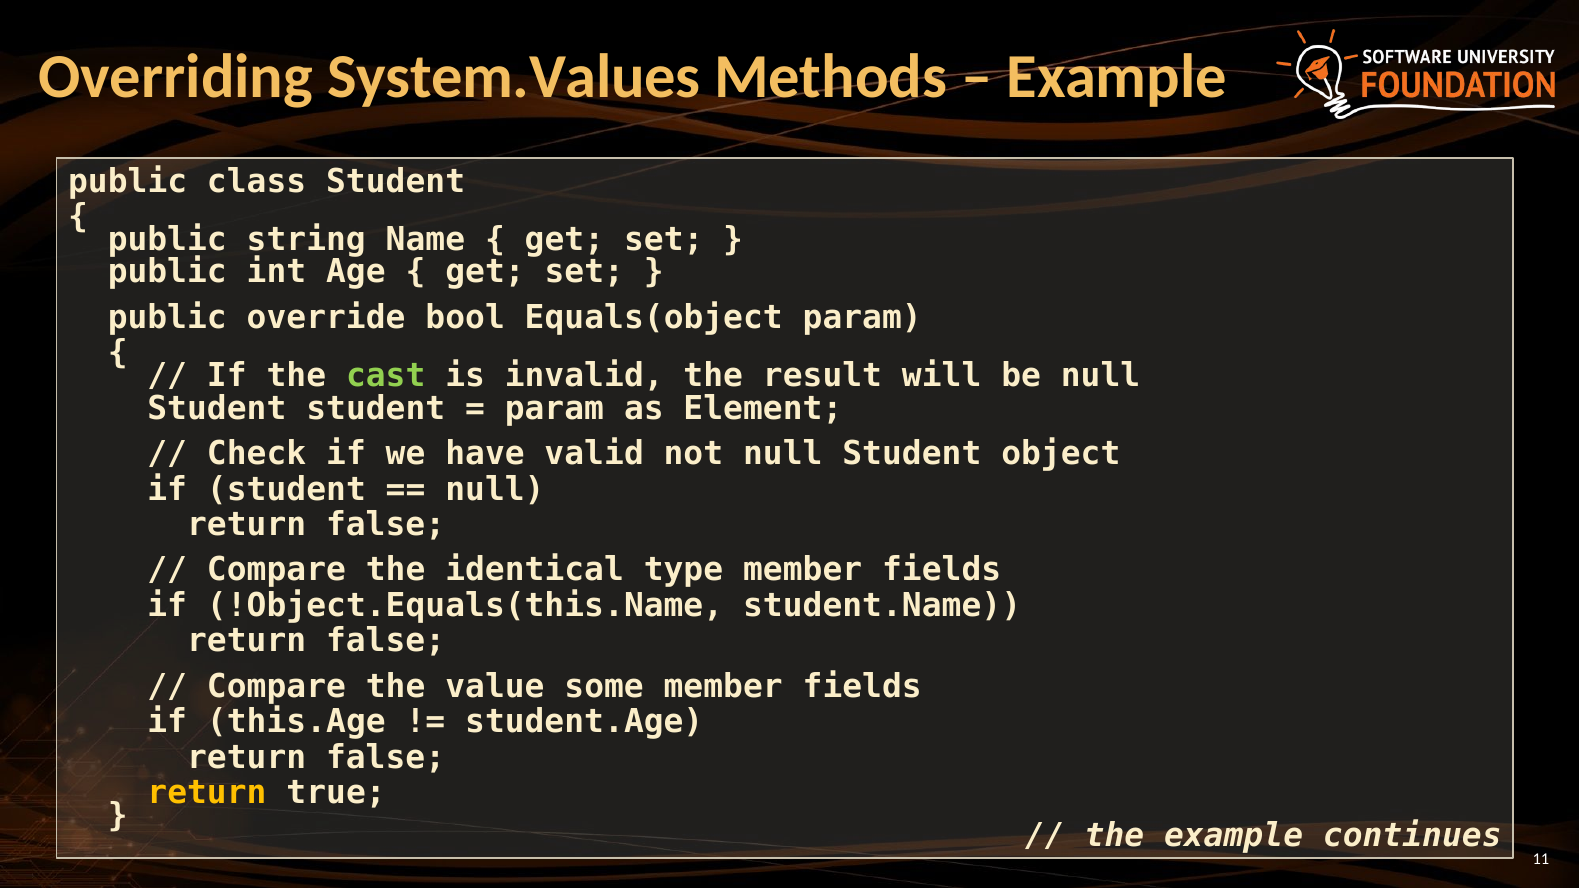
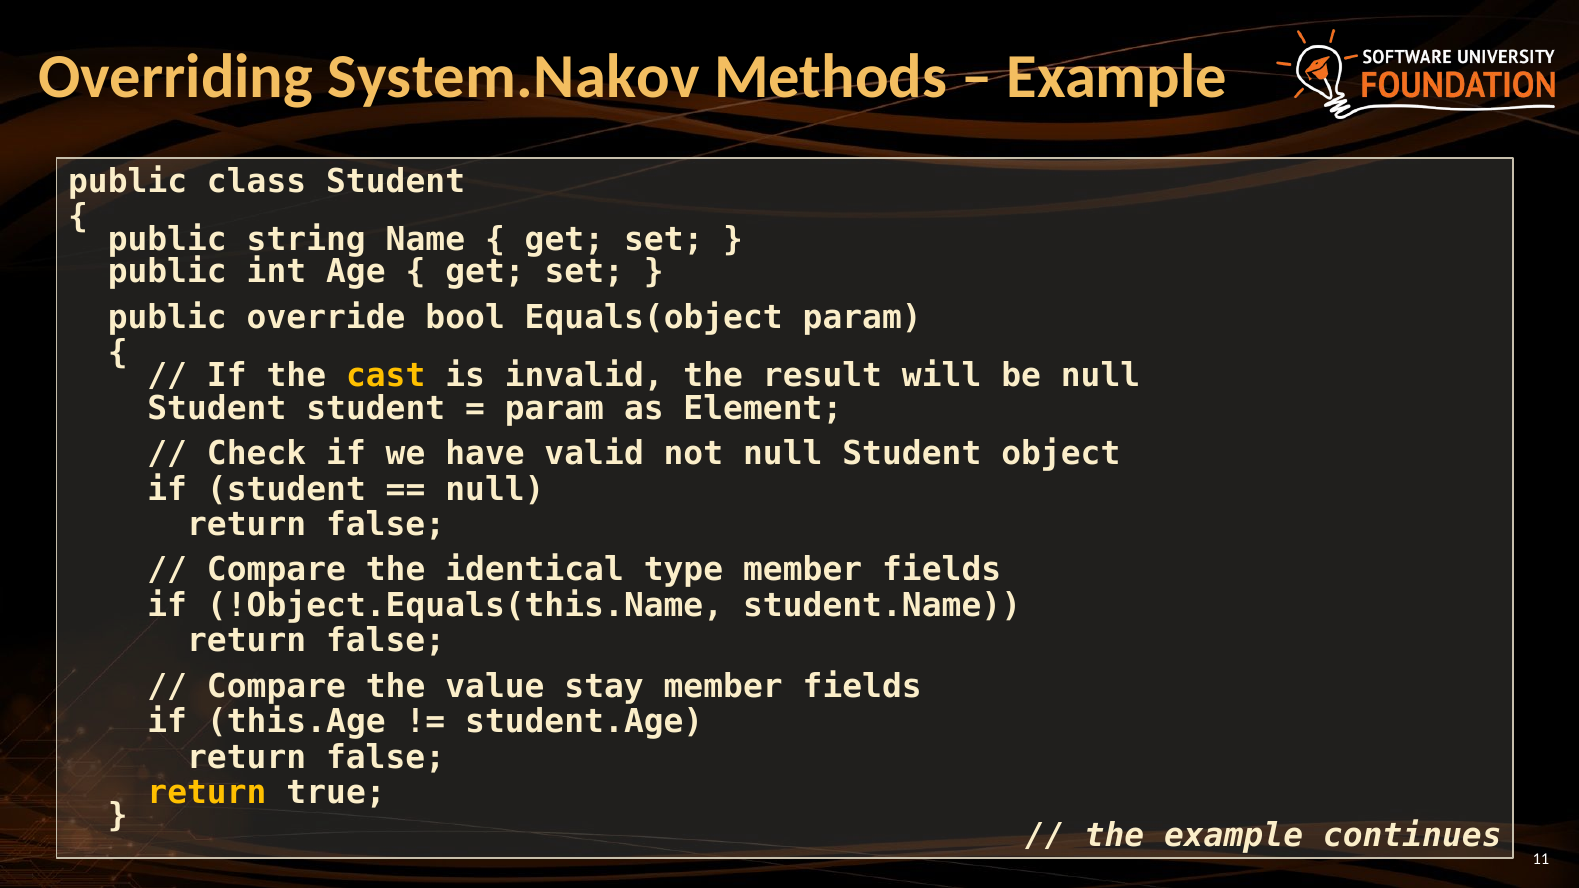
System.Values: System.Values -> System.Nakov
cast colour: light green -> yellow
some: some -> stay
